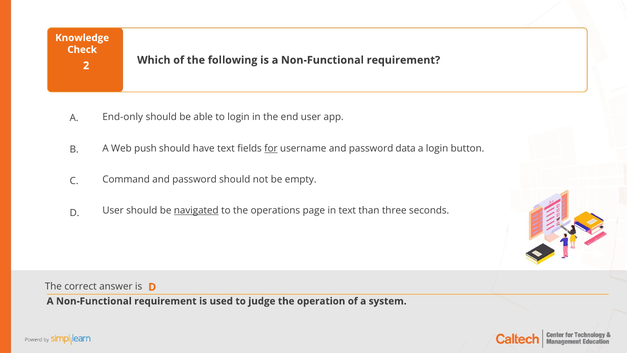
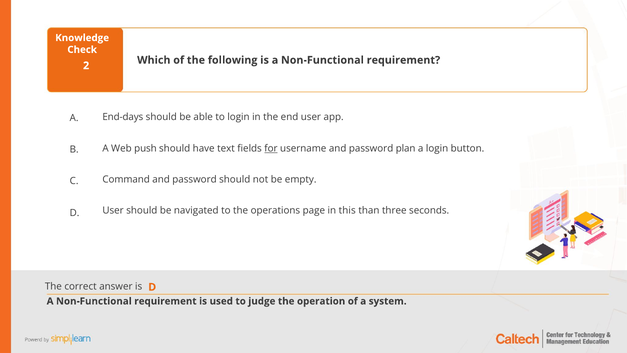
End-only: End-only -> End-days
data: data -> plan
navigated underline: present -> none
in text: text -> this
